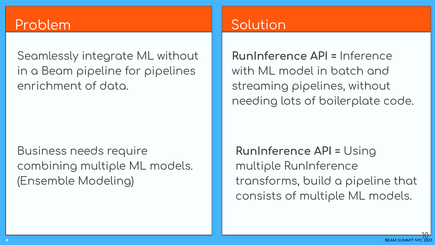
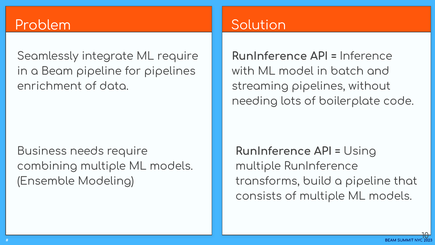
ML without: without -> require
